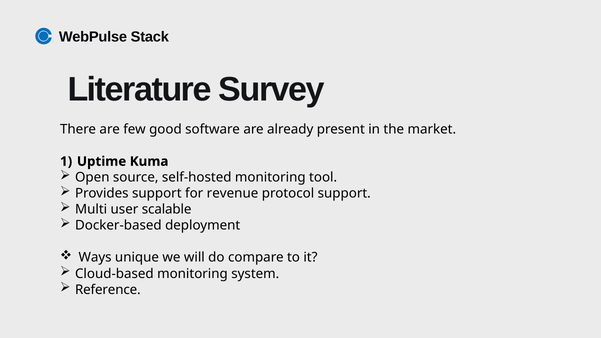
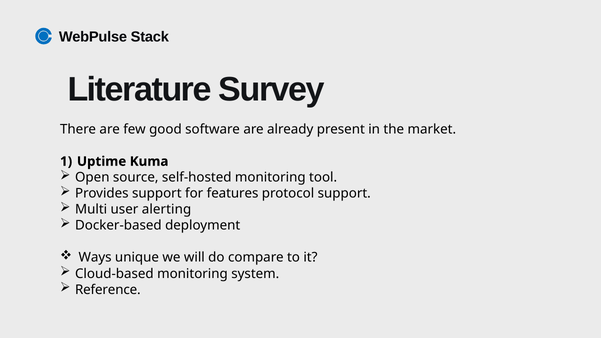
revenue: revenue -> features
scalable: scalable -> alerting
